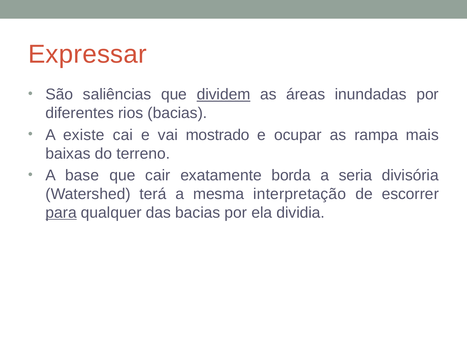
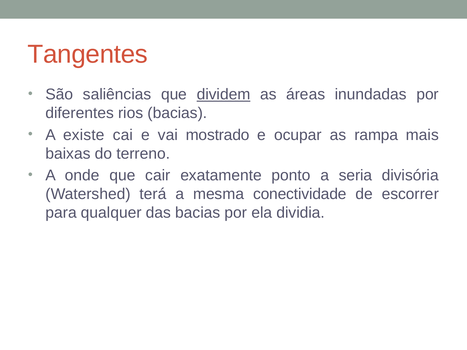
Expressar: Expressar -> Tangentes
base: base -> onde
borda: borda -> ponto
interpretação: interpretação -> conectividade
para underline: present -> none
